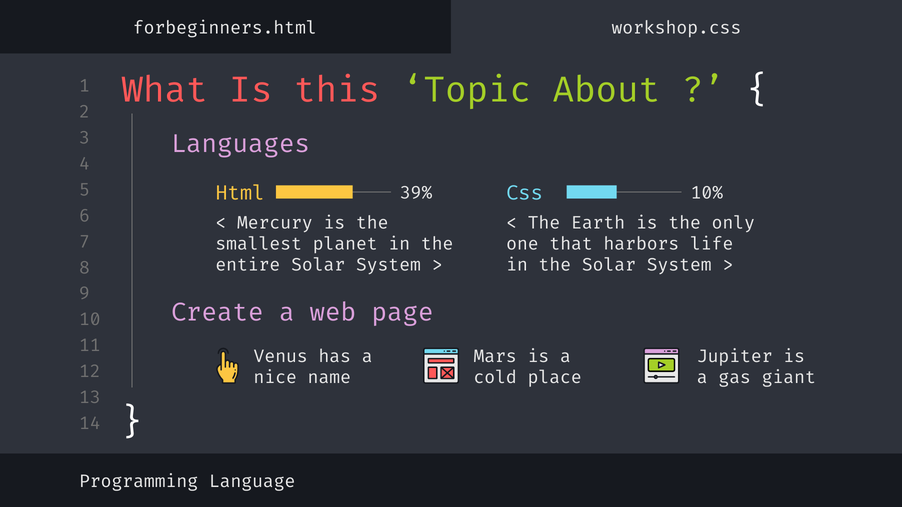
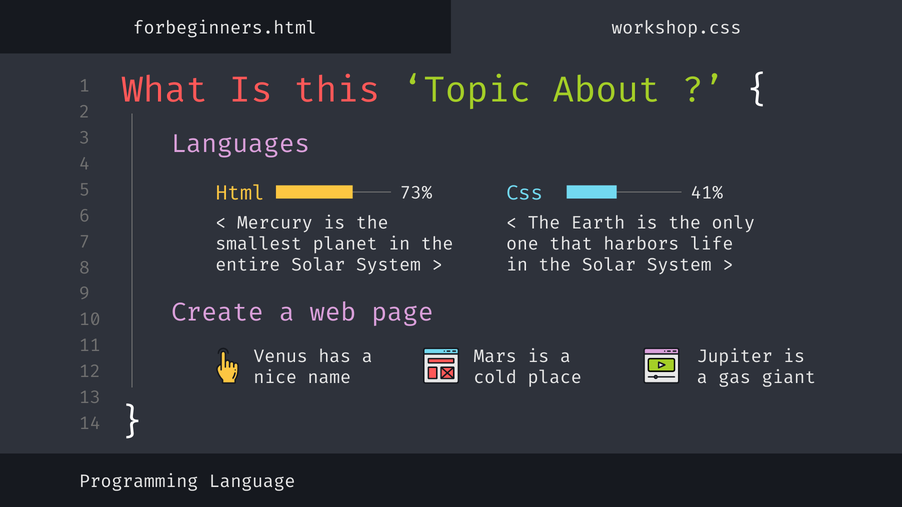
39%: 39% -> 73%
10%: 10% -> 41%
